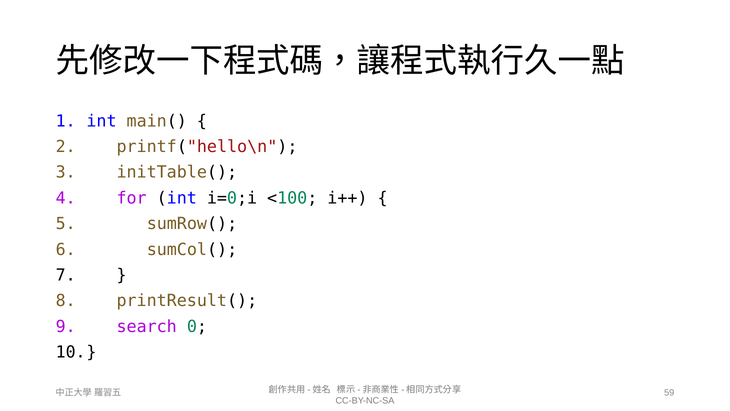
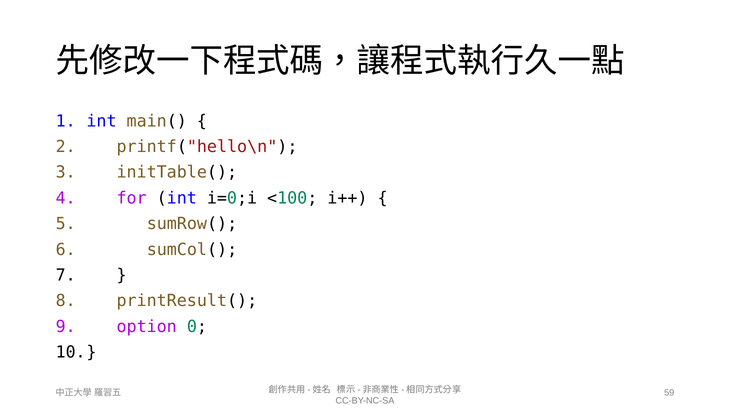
search: search -> option
